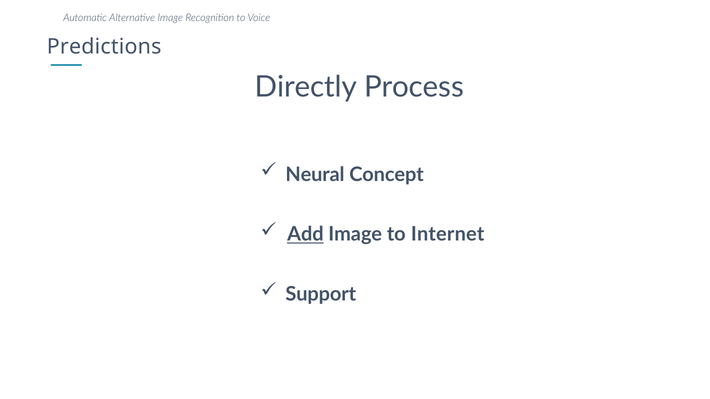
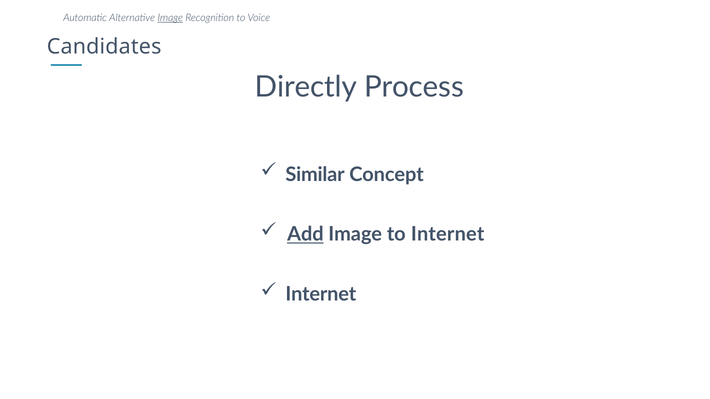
Image at (170, 18) underline: none -> present
Predictions: Predictions -> Candidates
Neural: Neural -> Similar
Support at (321, 294): Support -> Internet
